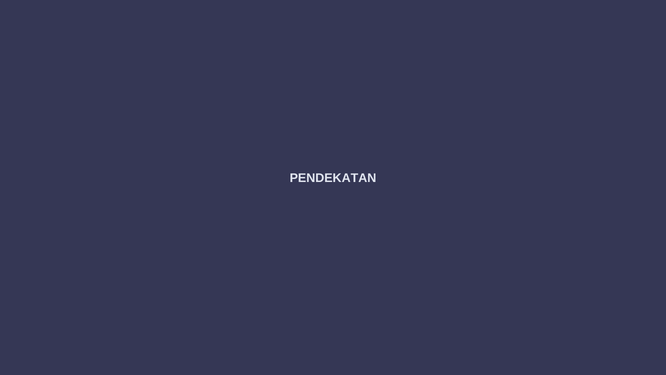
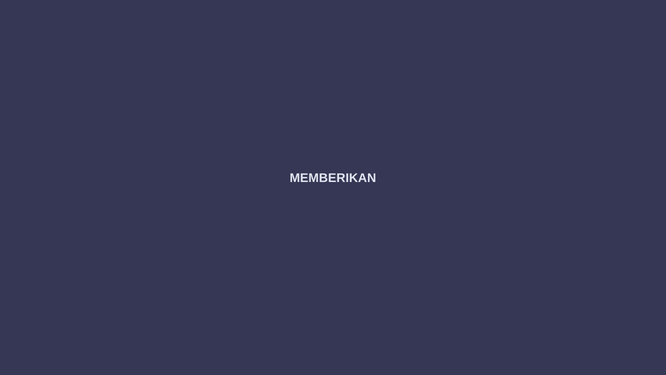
PENDEKATAN: PENDEKATAN -> MEMBERIKAN
